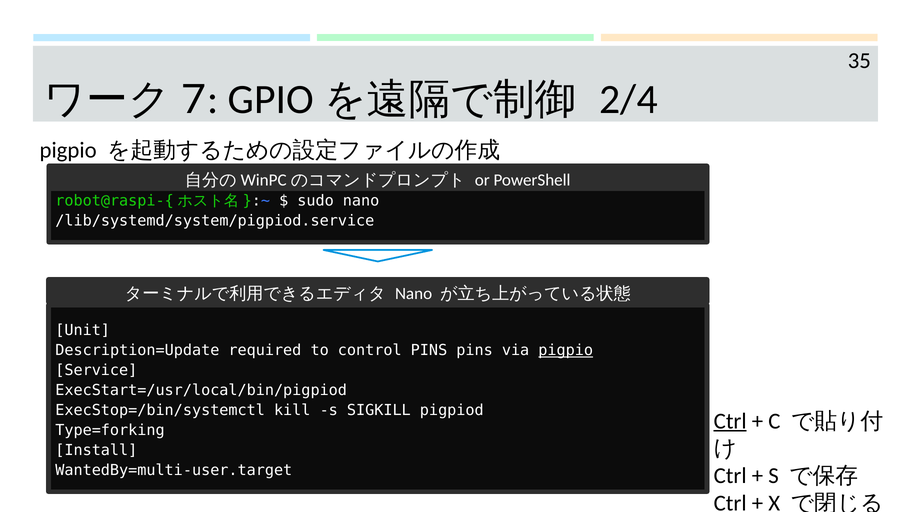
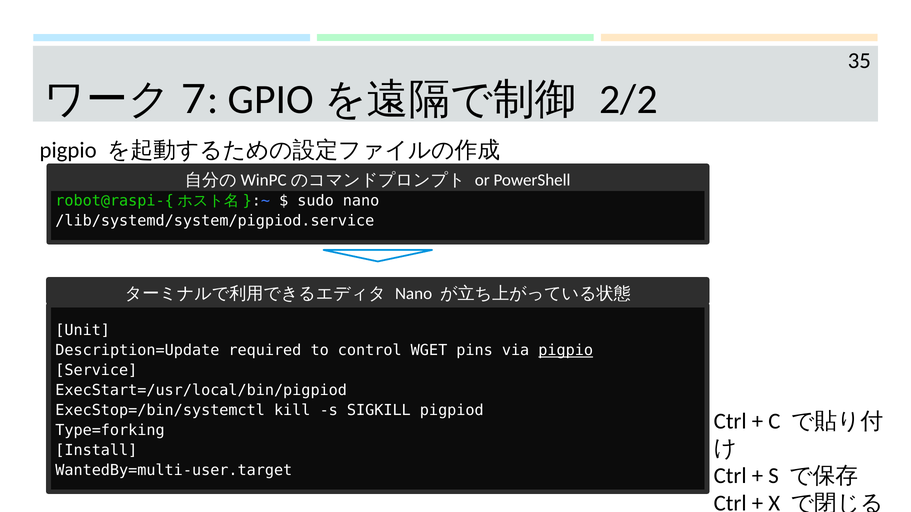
2/4: 2/4 -> 2/2
control PINS: PINS -> WGET
Ctrl at (730, 421) underline: present -> none
